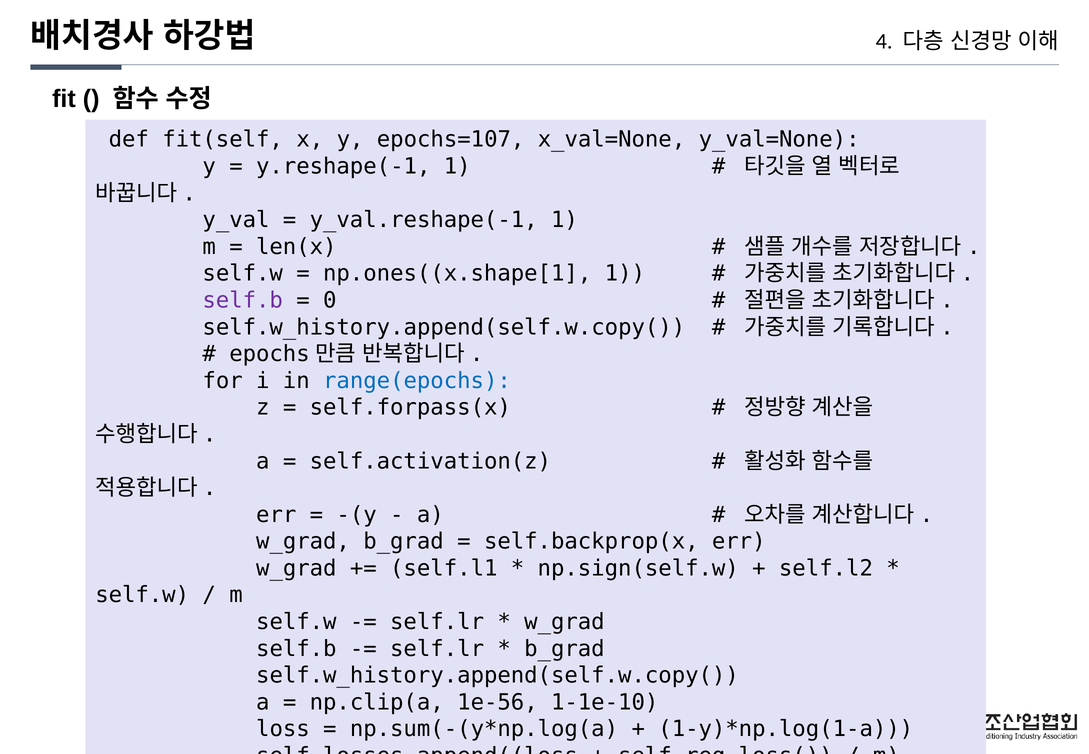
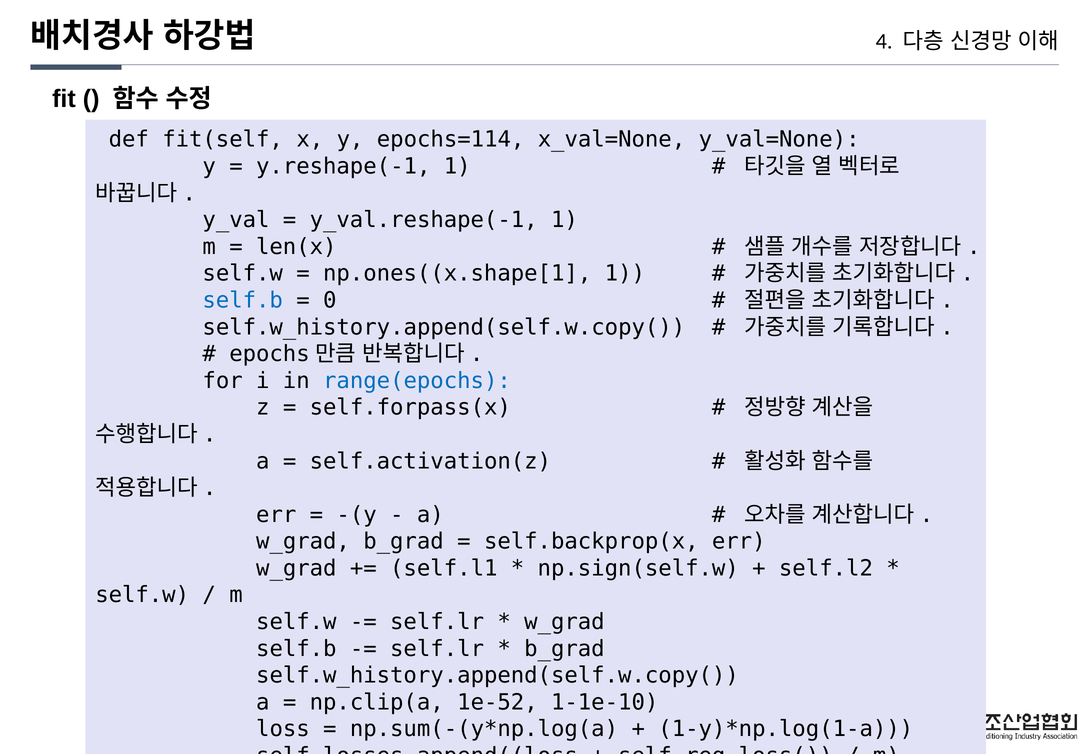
epochs=107: epochs=107 -> epochs=114
self.b at (243, 300) colour: purple -> blue
1e-56: 1e-56 -> 1e-52
